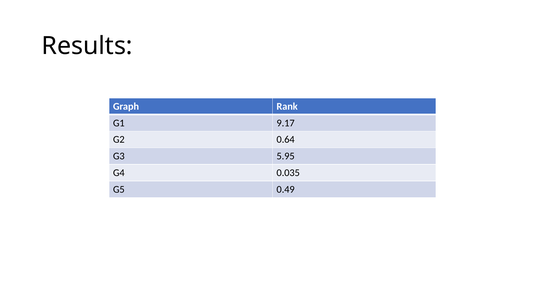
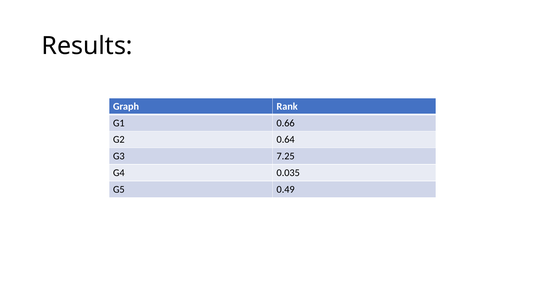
9.17: 9.17 -> 0.66
5.95: 5.95 -> 7.25
